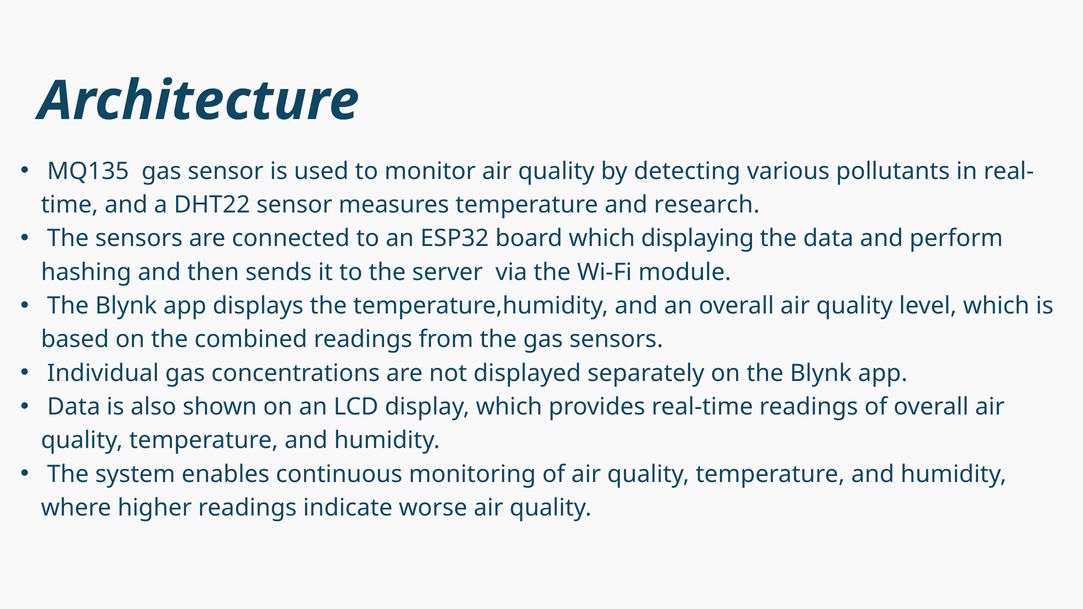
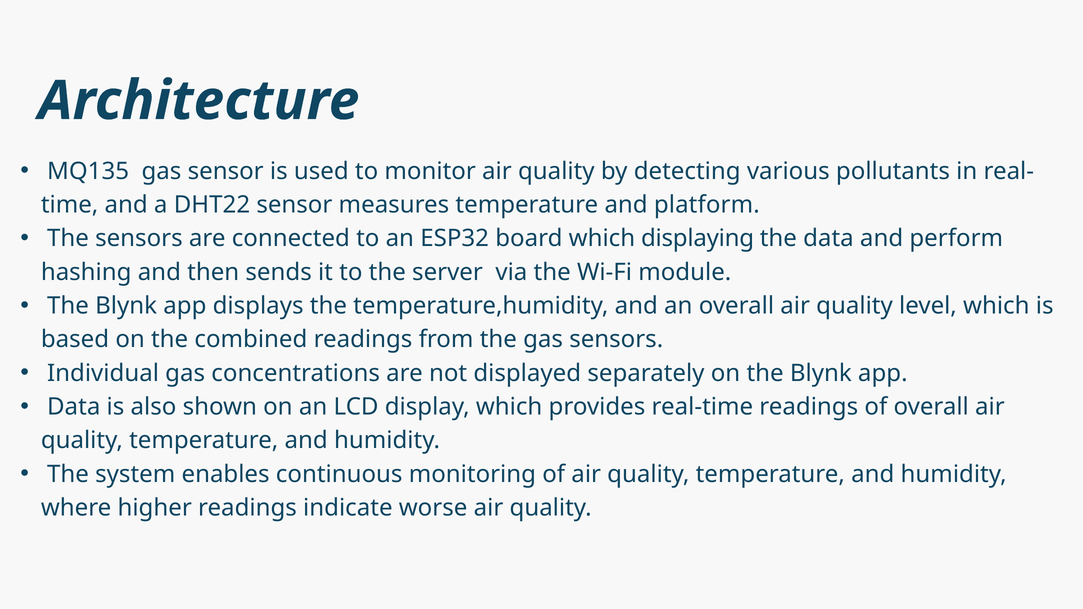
research: research -> platform
